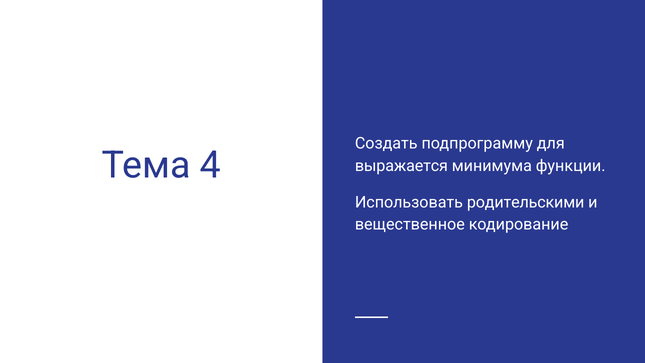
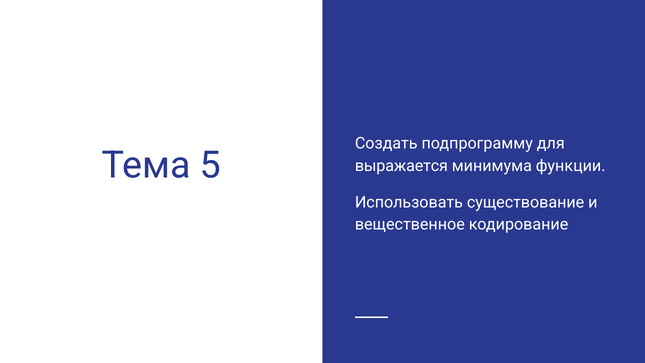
4: 4 -> 5
родительскими: родительскими -> существование
